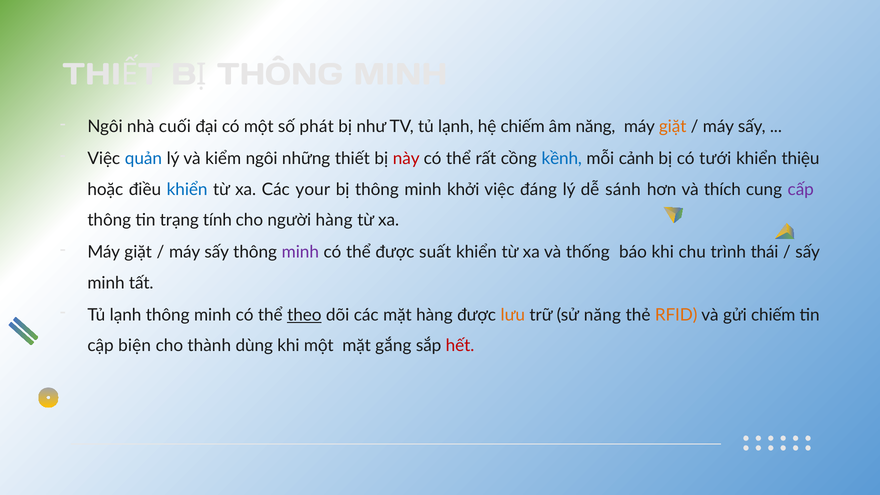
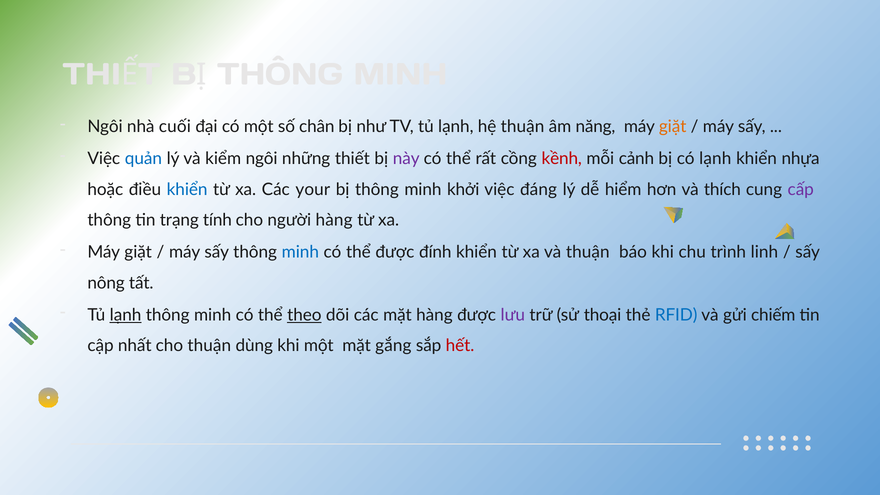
phát: phát -> chân
hệ chiếm: chiếm -> thuận
này colour: red -> purple
kềnh colour: blue -> red
có tưới: tưới -> lạnh
thiệu: thiệu -> nhựa
sánh: sánh -> hiểm
minh at (300, 252) colour: purple -> blue
suất: suất -> đính
và thống: thống -> thuận
thái: thái -> linh
minh at (106, 283): minh -> nông
lạnh at (126, 315) underline: none -> present
lưu colour: orange -> purple
sử năng: năng -> thoại
RFID colour: orange -> blue
biện: biện -> nhất
cho thành: thành -> thuận
